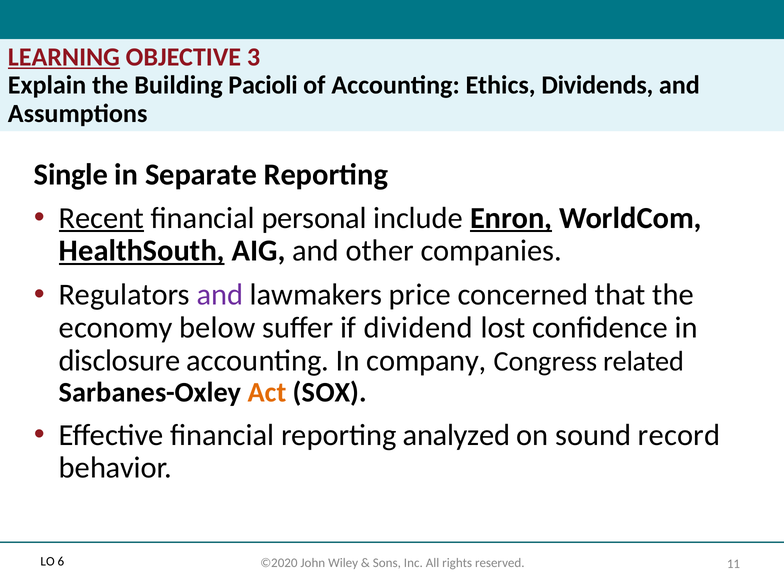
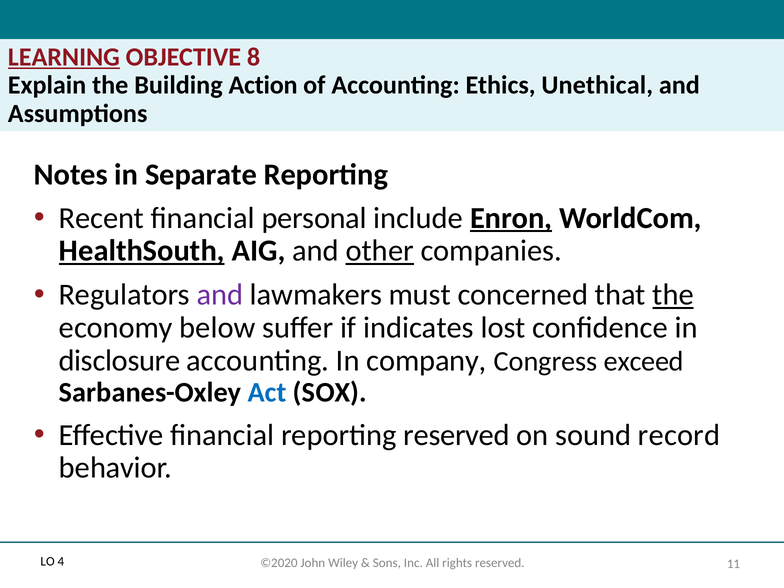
3: 3 -> 8
Pacioli: Pacioli -> Action
Dividends: Dividends -> Unethical
Single: Single -> Notes
Recent underline: present -> none
other underline: none -> present
price: price -> must
the at (673, 295) underline: none -> present
dividend: dividend -> indicates
related: related -> exceed
Act colour: orange -> blue
reporting analyzed: analyzed -> reserved
6: 6 -> 4
